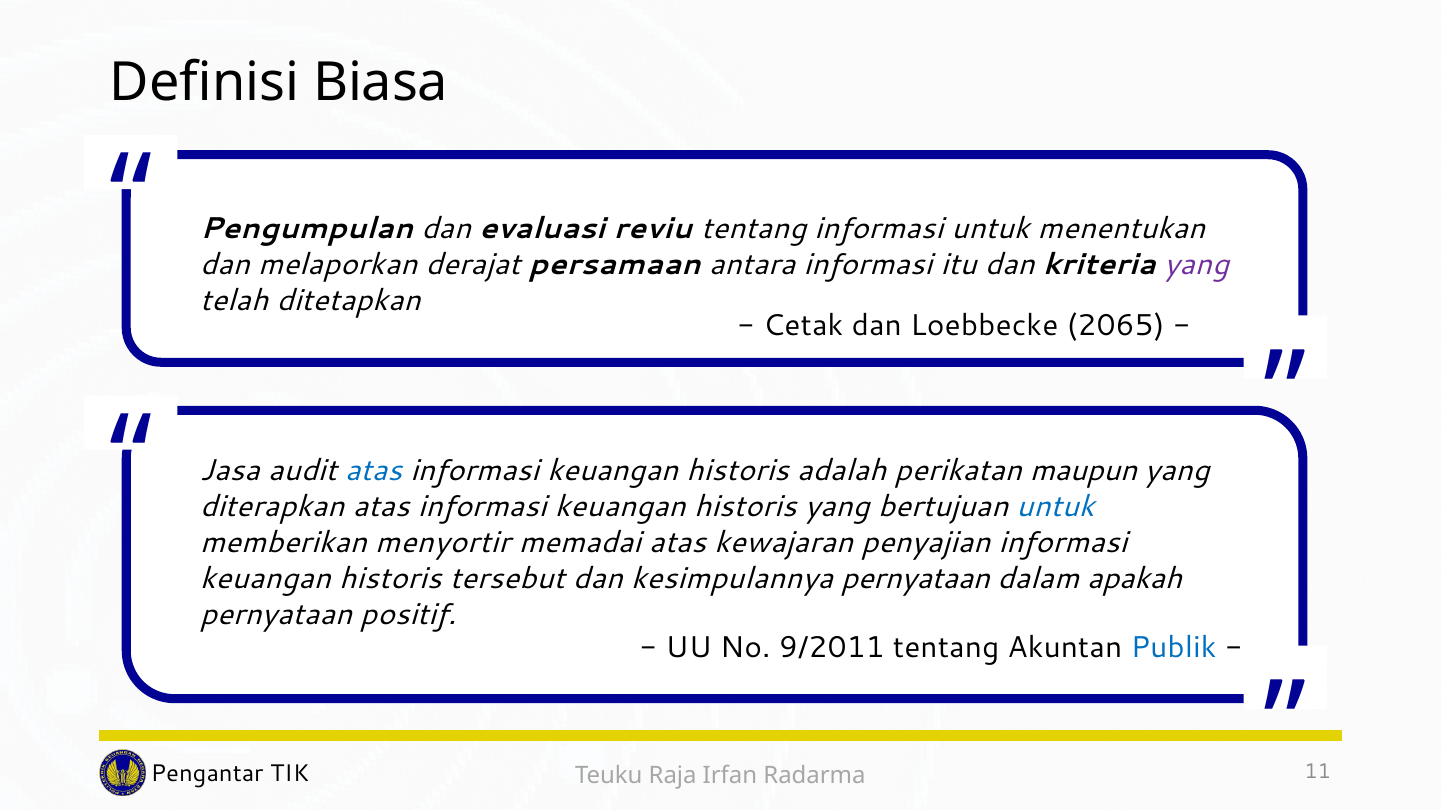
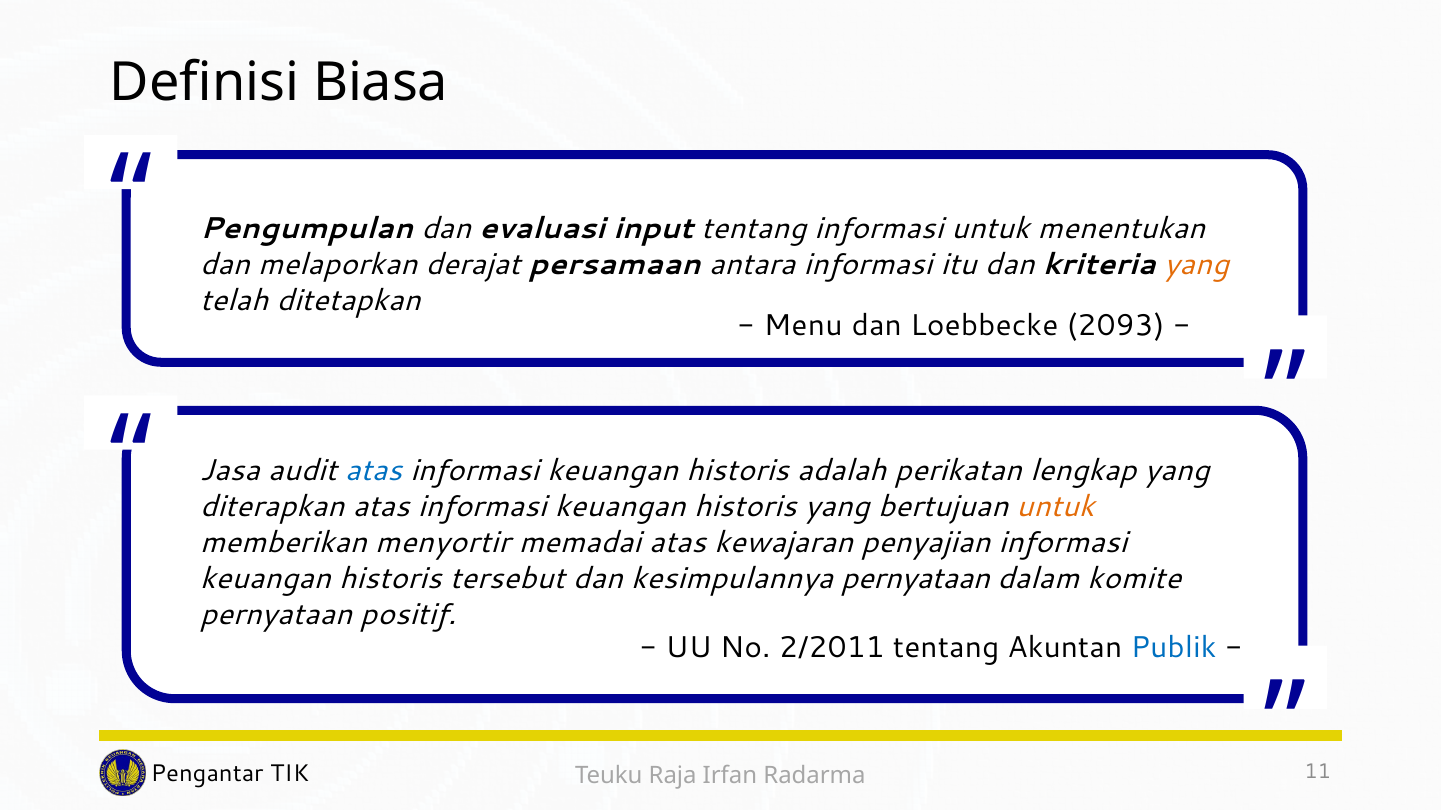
reviu: reviu -> input
yang at (1197, 265) colour: purple -> orange
Cetak: Cetak -> Menu
2065: 2065 -> 2093
maupun: maupun -> lengkap
untuk at (1055, 507) colour: blue -> orange
apakah: apakah -> komite
9/2011: 9/2011 -> 2/2011
